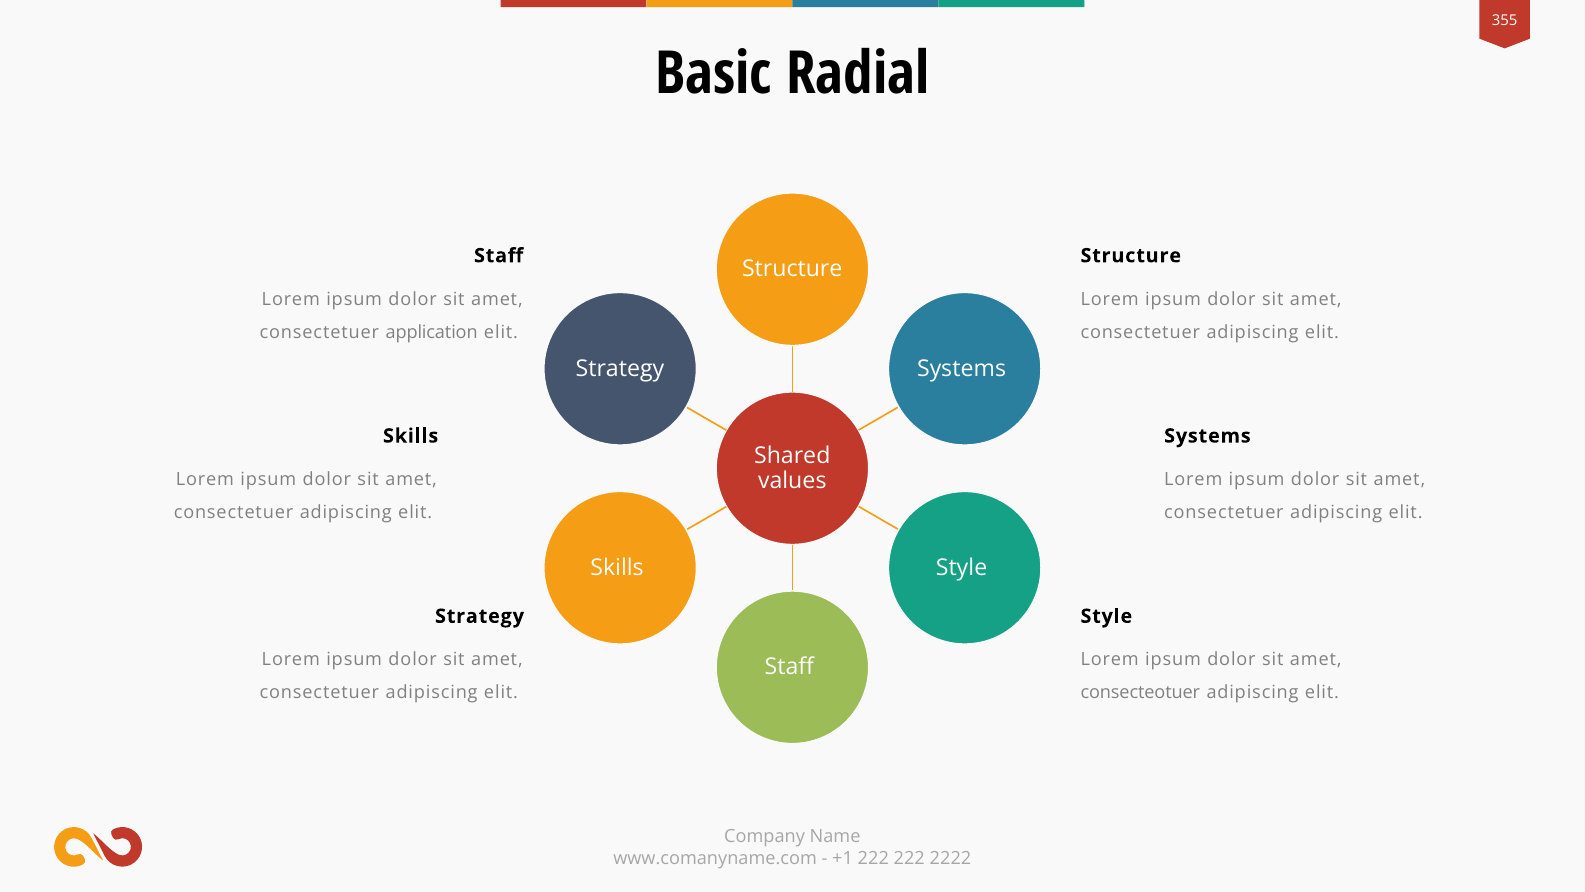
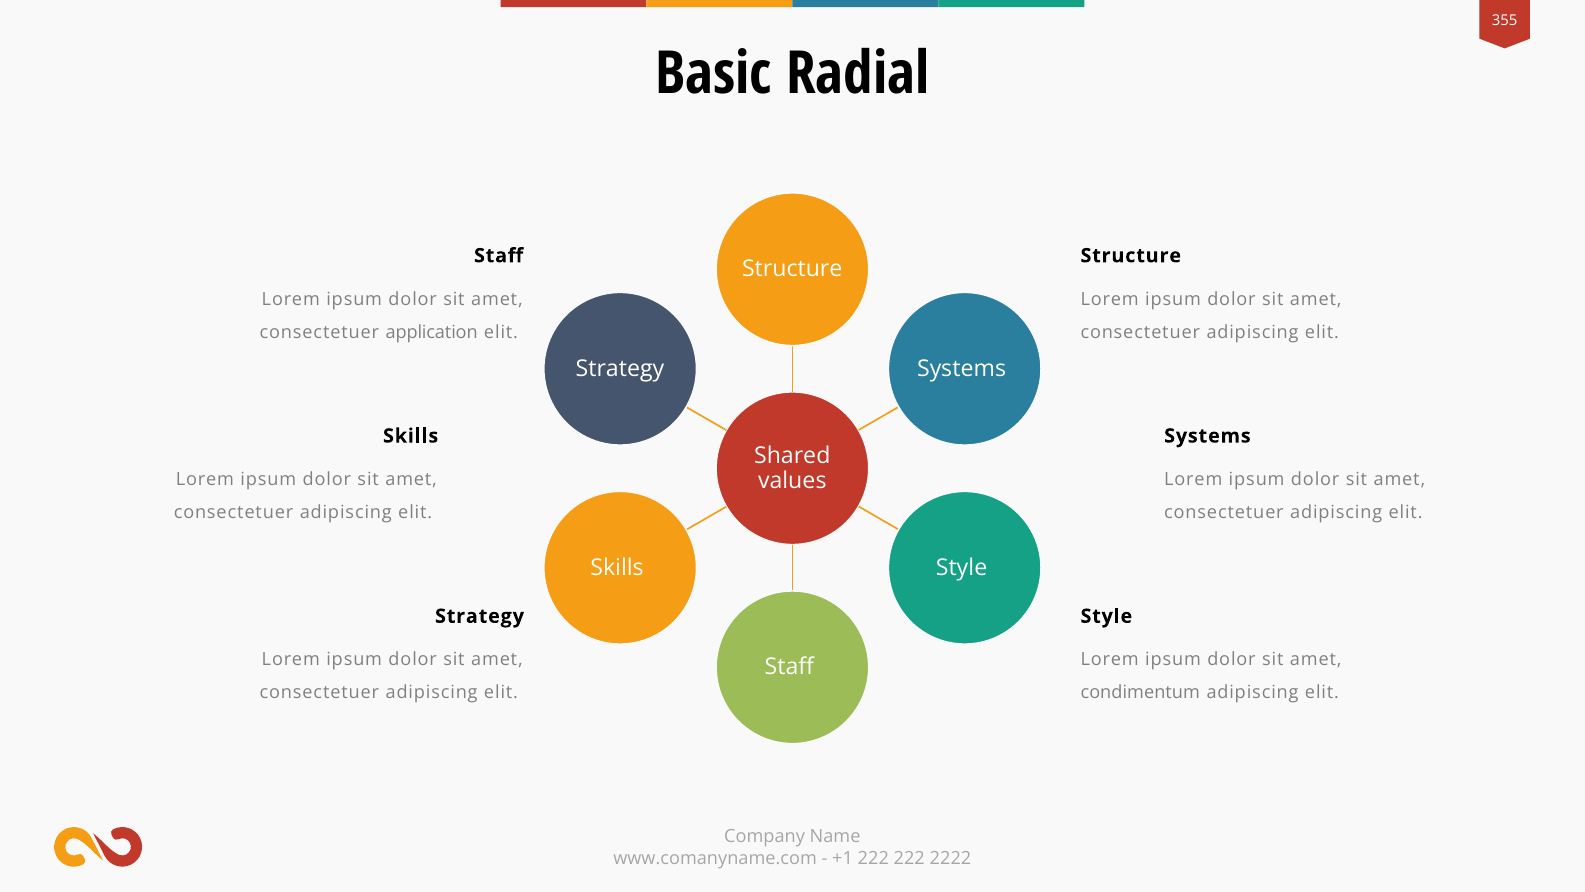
consecteotuer: consecteotuer -> condimentum
